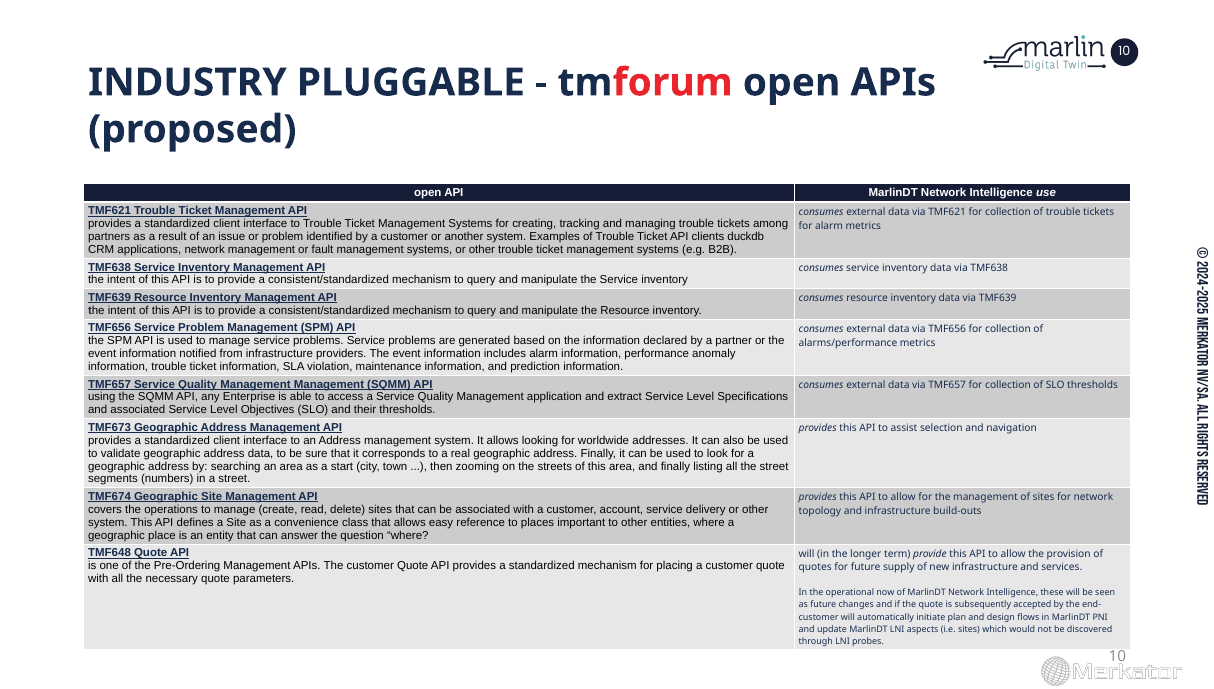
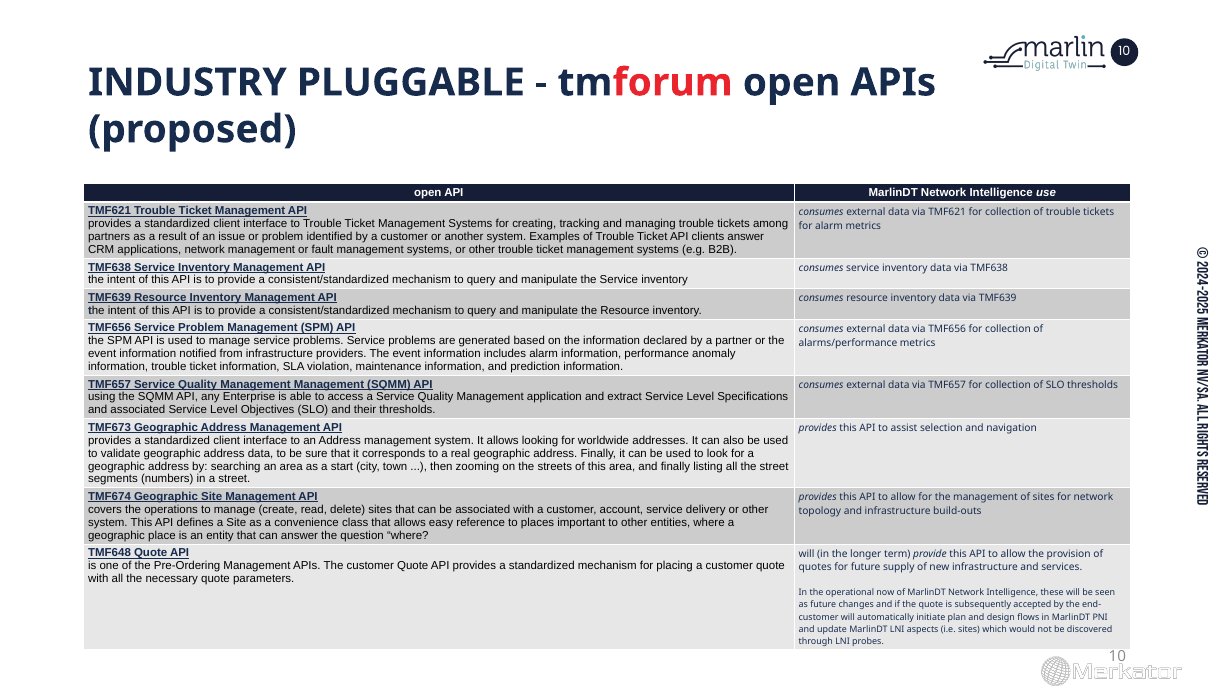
clients duckdb: duckdb -> answer
